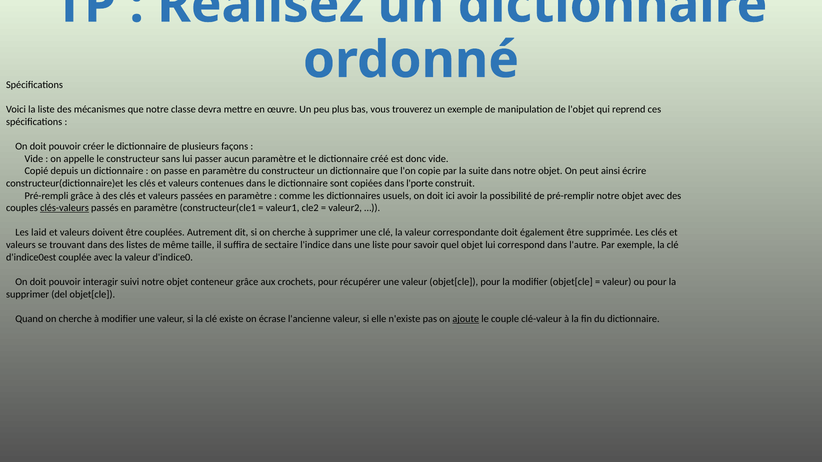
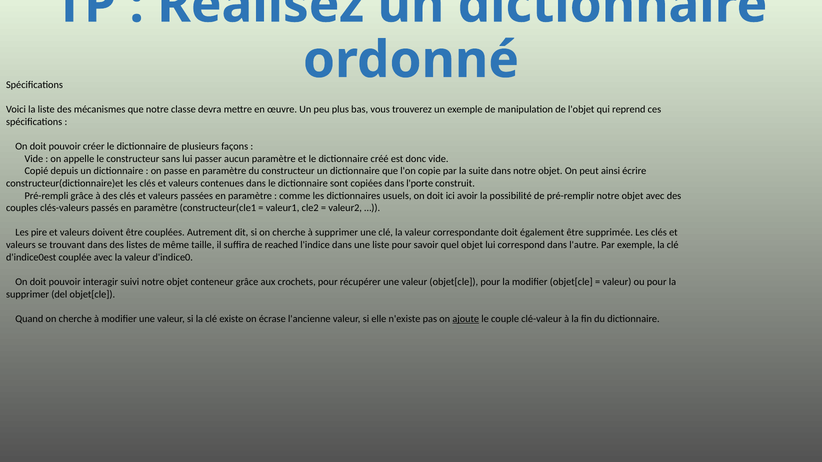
clés-valeurs underline: present -> none
laid: laid -> pire
sectaire: sectaire -> reached
